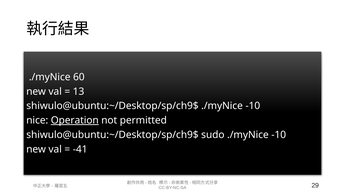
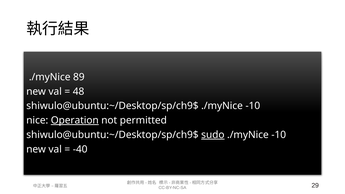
60: 60 -> 89
13: 13 -> 48
sudo underline: none -> present
-41: -41 -> -40
